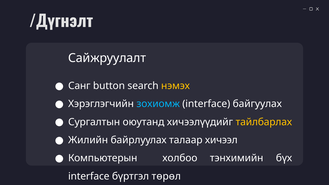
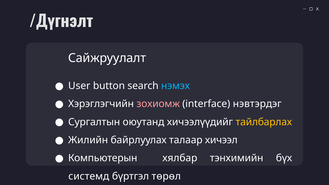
Санг: Санг -> User
нэмэх colour: yellow -> light blue
зохиомж colour: light blue -> pink
байгуулах: байгуулах -> нэвтэрдэг
холбоо: холбоо -> хялбар
interface at (89, 176): interface -> системд
